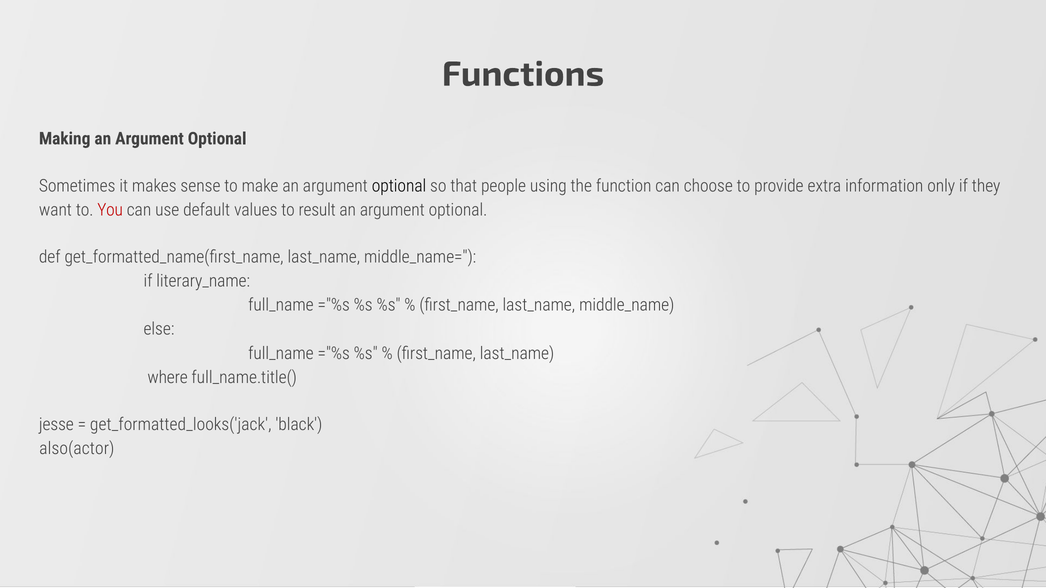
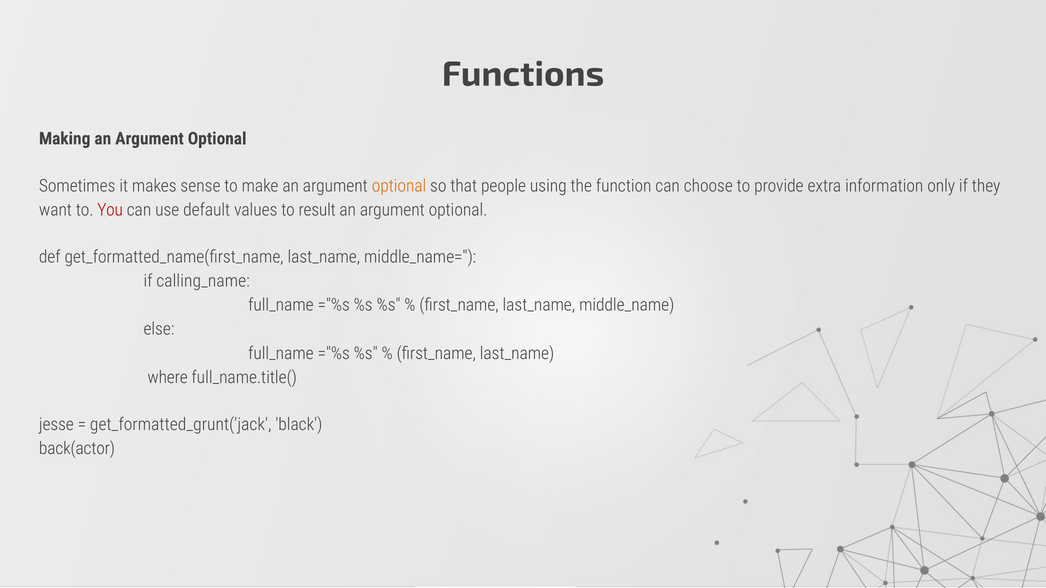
optional at (399, 186) colour: black -> orange
literary_name: literary_name -> calling_name
get_formatted_looks('jack: get_formatted_looks('jack -> get_formatted_grunt('jack
also(actor: also(actor -> back(actor
